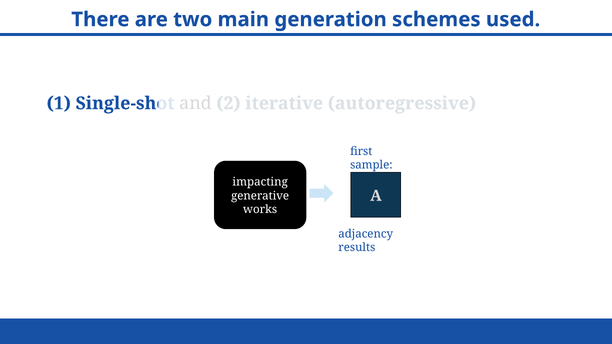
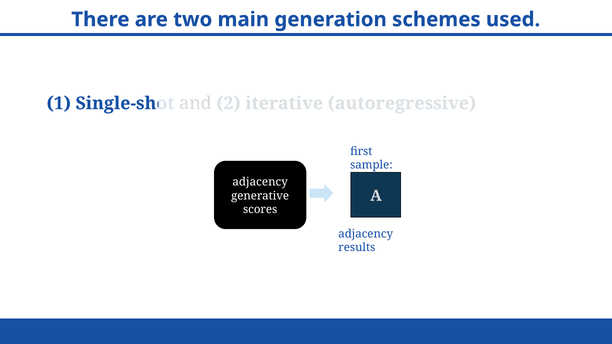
impacting at (260, 182): impacting -> adjacency
works: works -> scores
